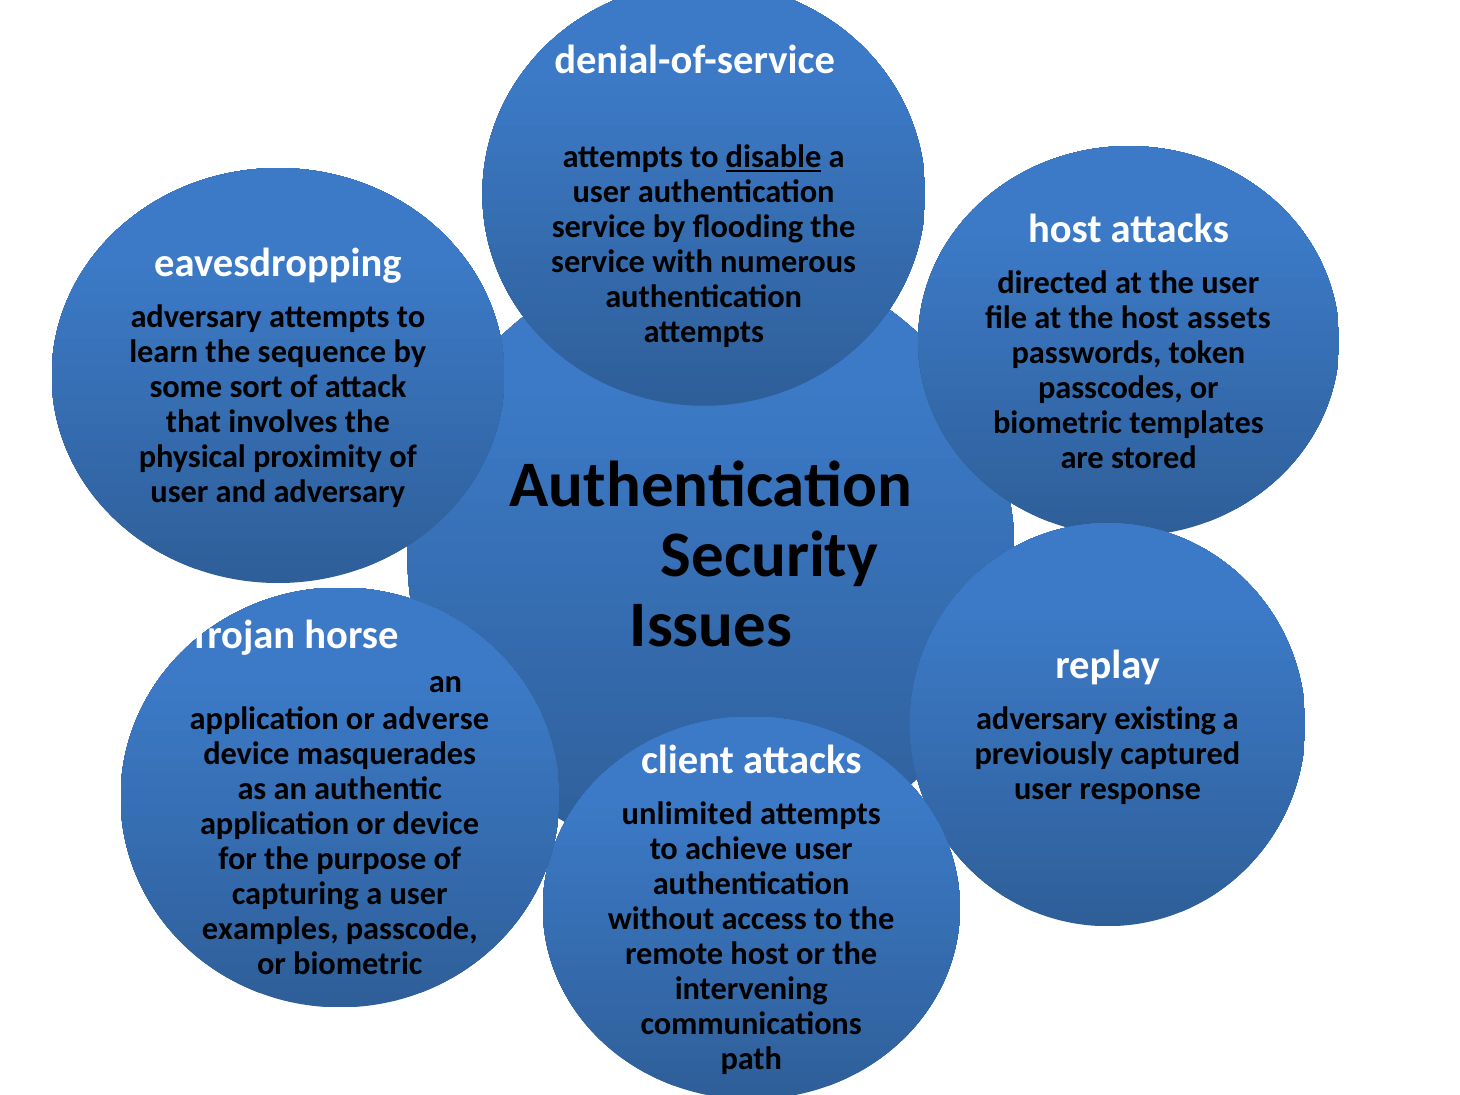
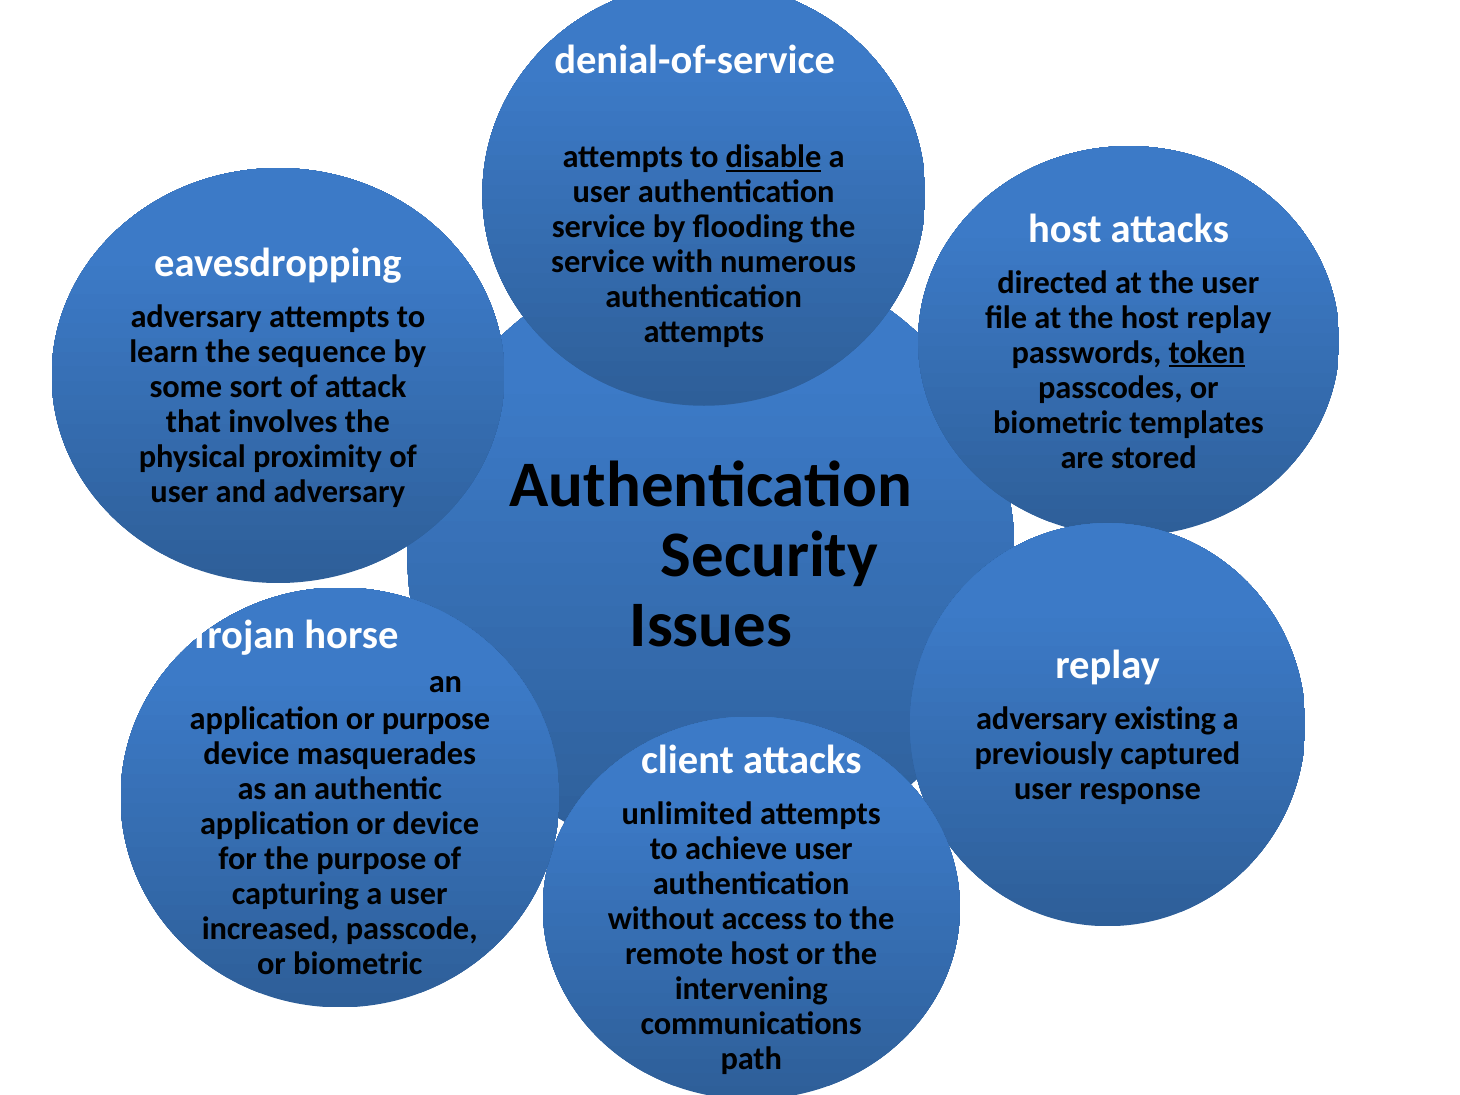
host assets: assets -> replay
token underline: none -> present
or adverse: adverse -> purpose
examples: examples -> increased
